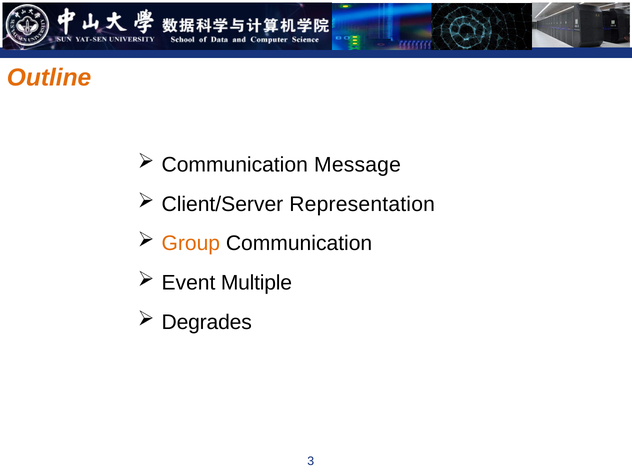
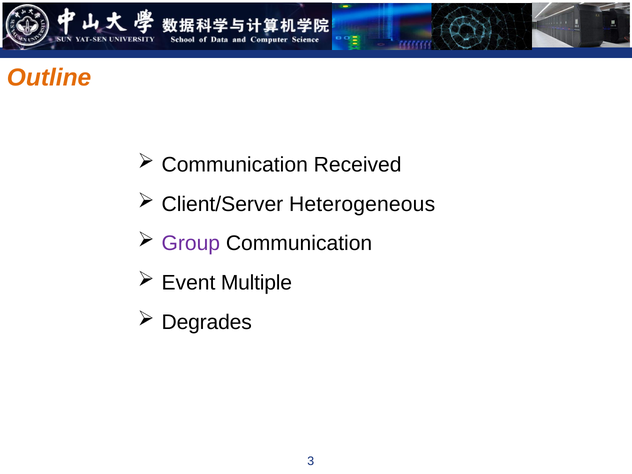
Message: Message -> Received
Representation: Representation -> Heterogeneous
Group colour: orange -> purple
